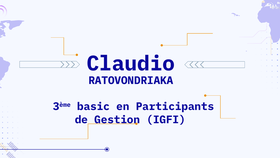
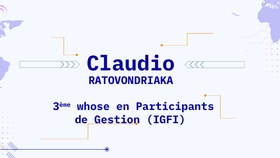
basic: basic -> whose
